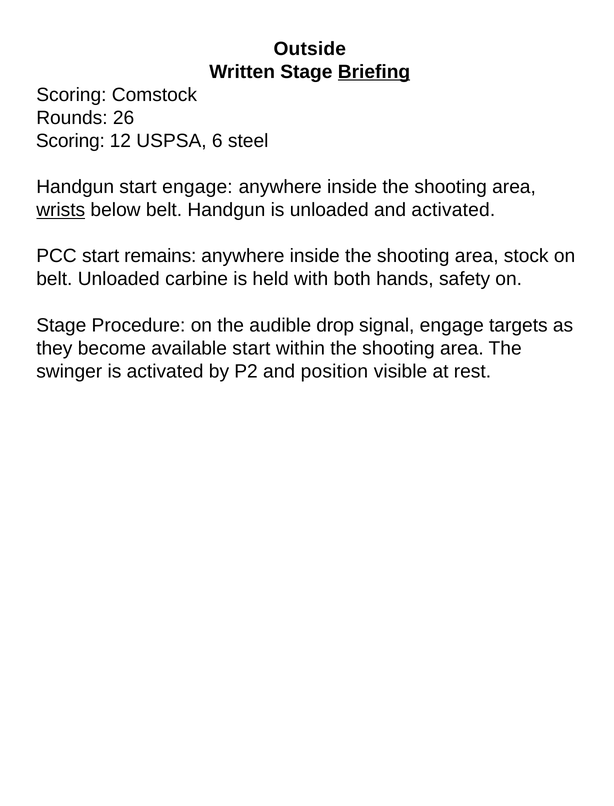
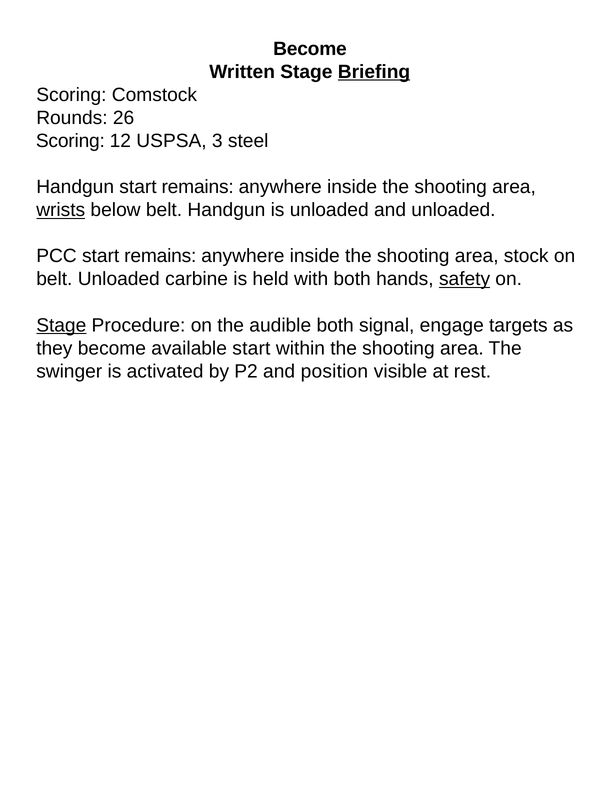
Outside at (310, 49): Outside -> Become
6: 6 -> 3
Handgun start engage: engage -> remains
and activated: activated -> unloaded
safety underline: none -> present
Stage at (61, 325) underline: none -> present
audible drop: drop -> both
